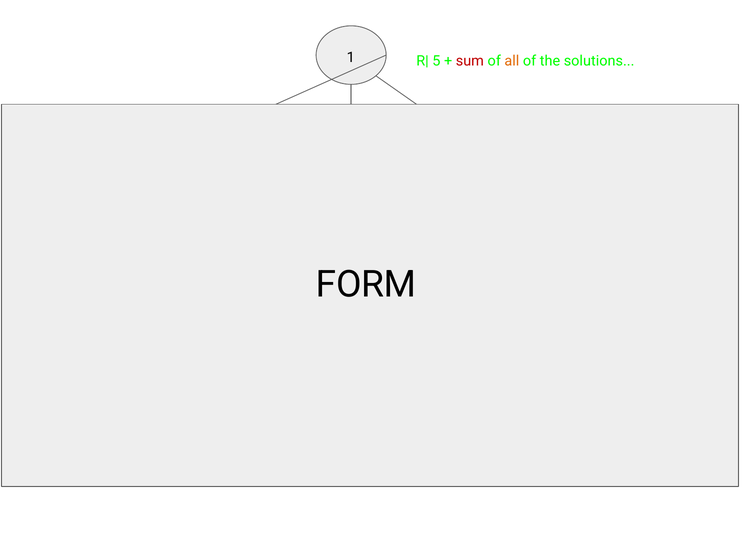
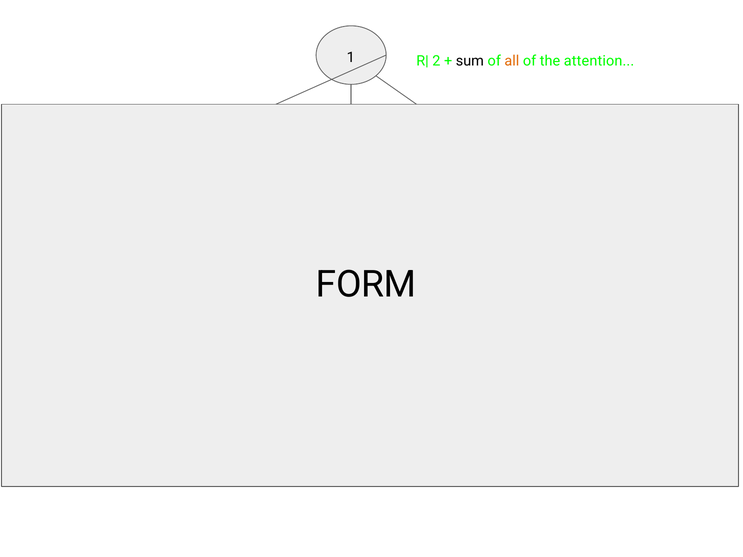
5 at (436, 61): 5 -> 2
sum colour: red -> black
solutions: solutions -> attention
